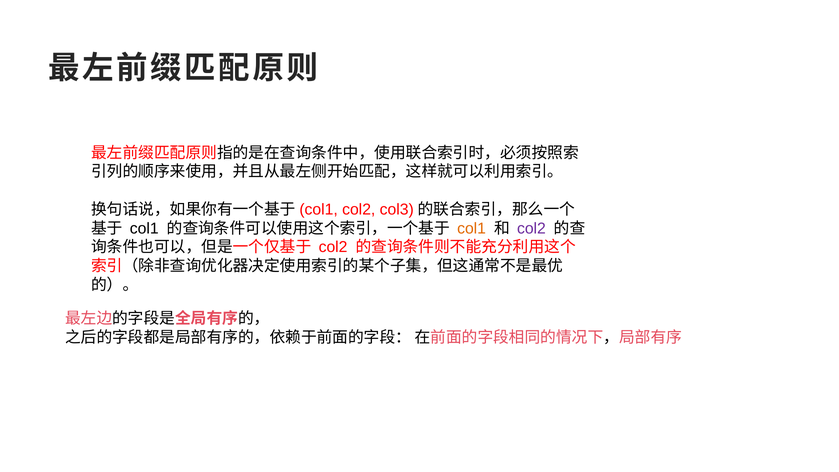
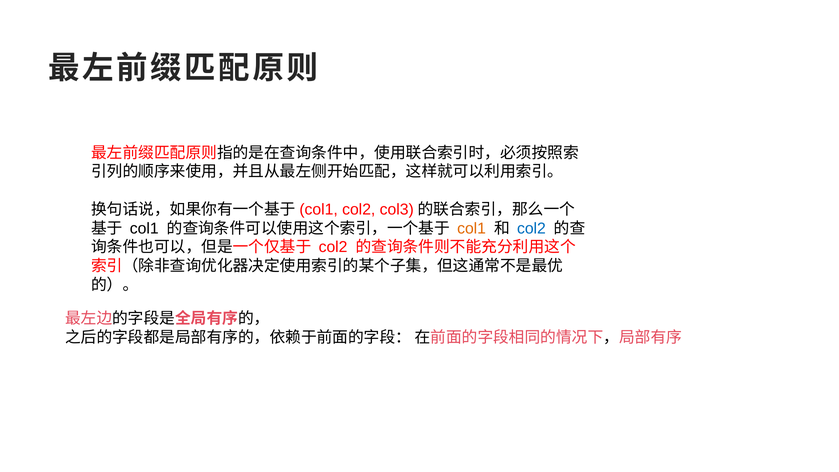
col2 at (531, 228) colour: purple -> blue
